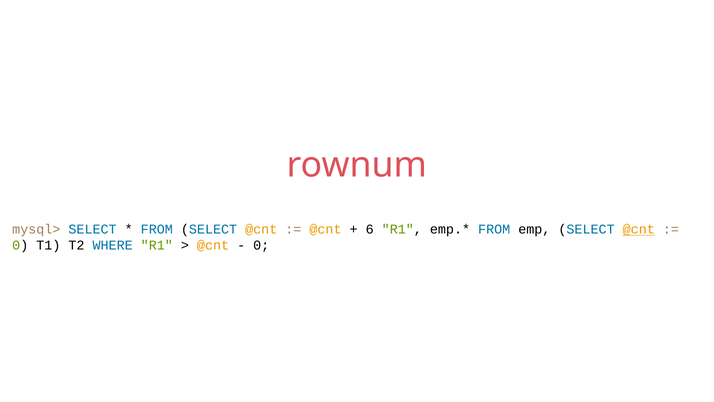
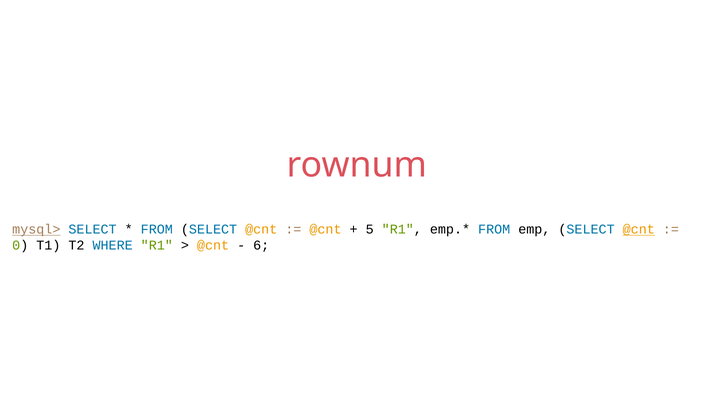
mysql> underline: none -> present
6: 6 -> 5
0 at (261, 245): 0 -> 6
